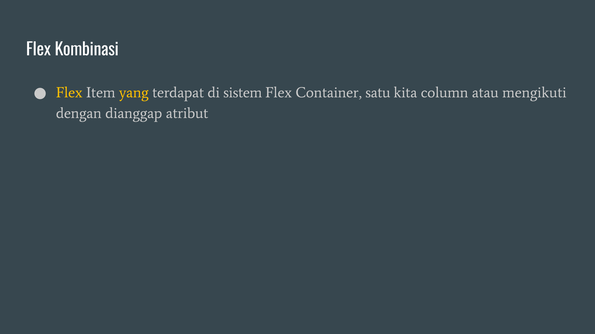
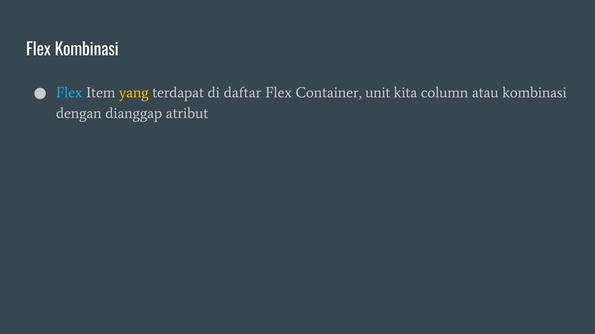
Flex at (69, 93) colour: yellow -> light blue
sistem: sistem -> daftar
satu: satu -> unit
atau mengikuti: mengikuti -> kombinasi
